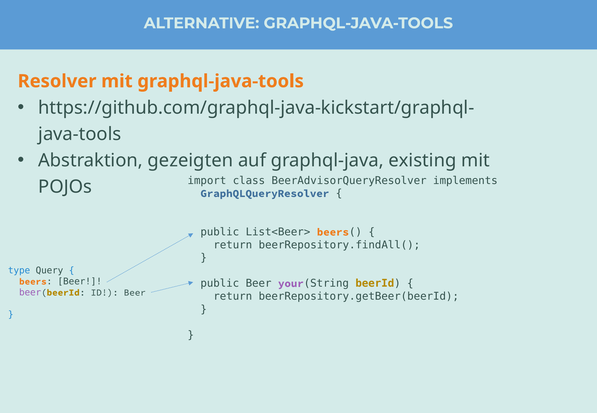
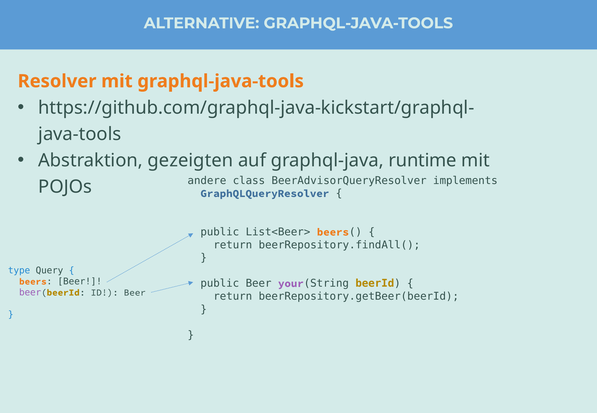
existing: existing -> runtime
import: import -> andere
